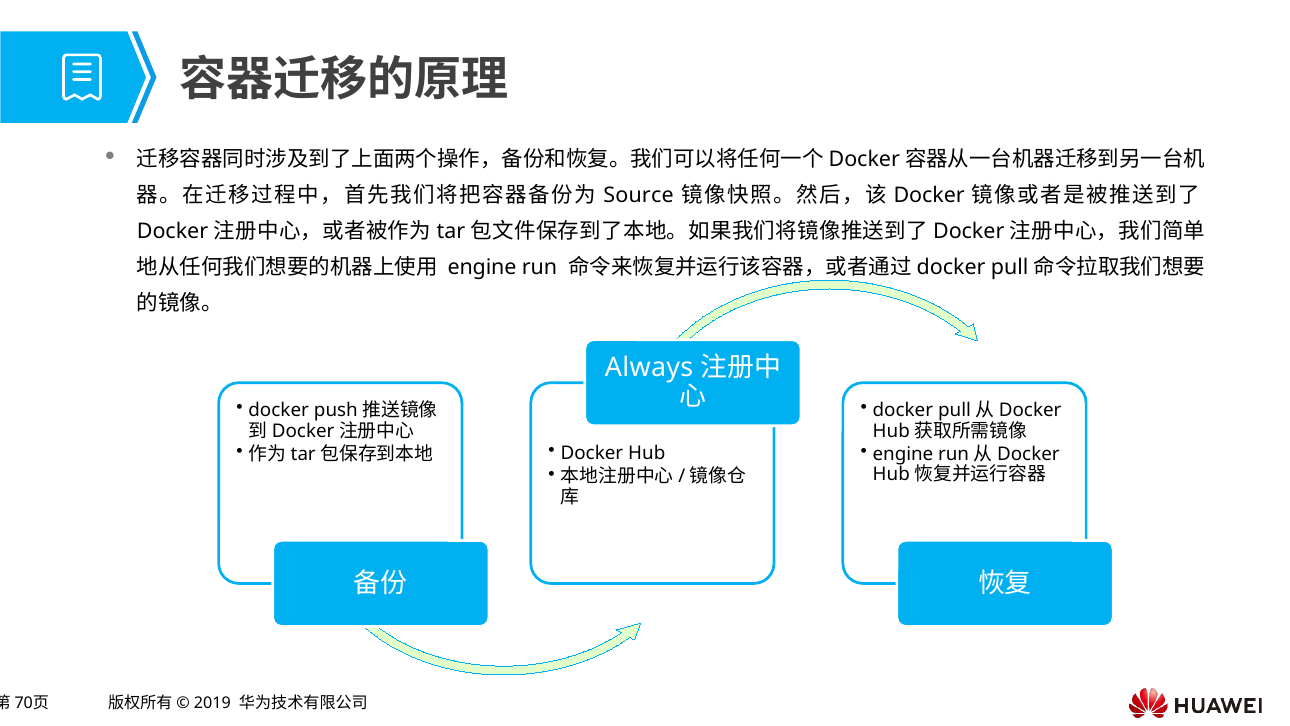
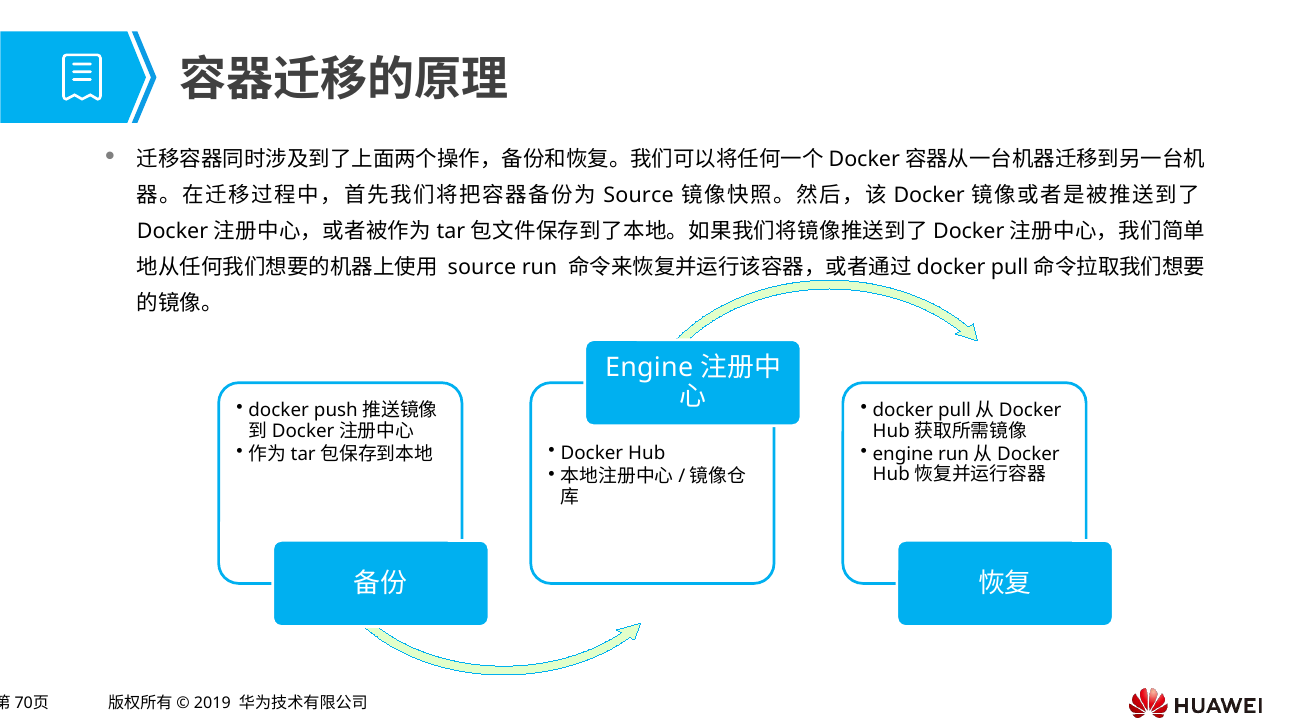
engine at (482, 268): engine -> source
Always at (649, 368): Always -> Engine
